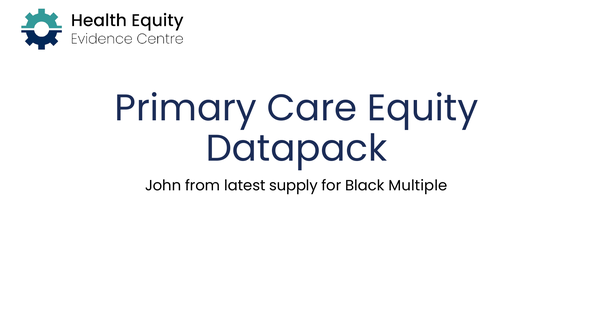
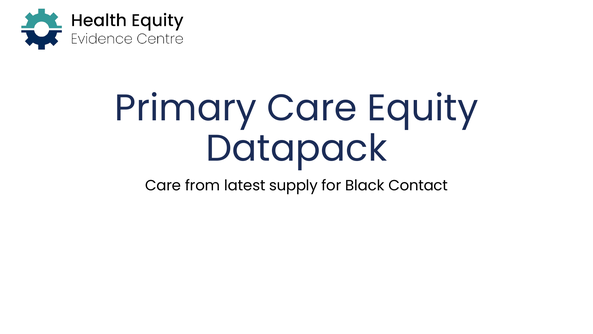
John at (163, 185): John -> Care
Multiple: Multiple -> Contact
